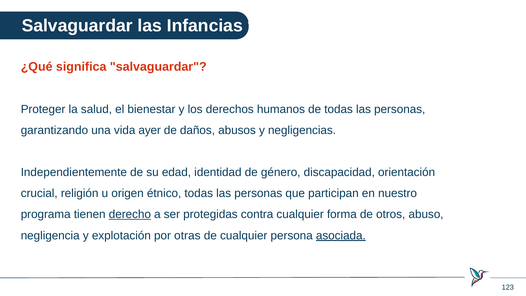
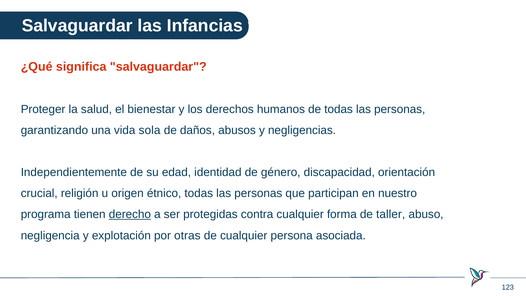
ayer: ayer -> sola
otros: otros -> taller
asociada underline: present -> none
